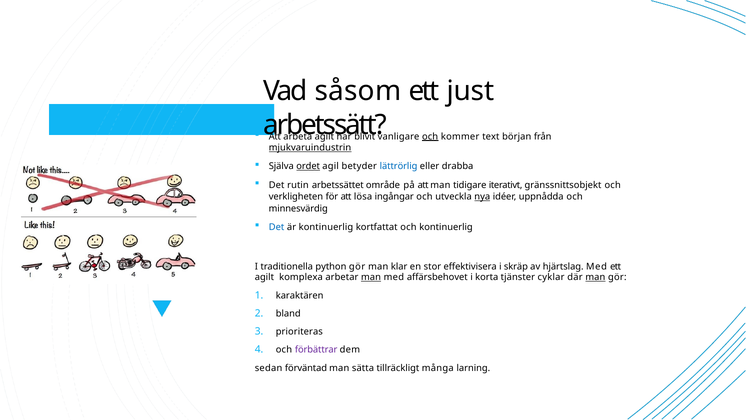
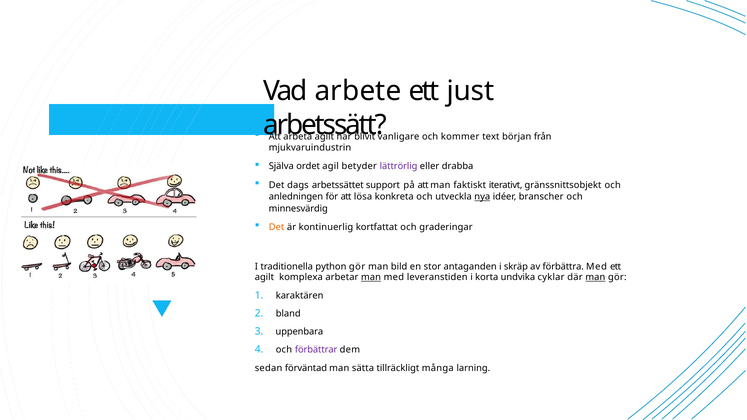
såsom: såsom -> arbete
och at (430, 137) underline: present -> none
mjukvaruindustrin underline: present -> none
ordet underline: present -> none
lättrörlig colour: blue -> purple
rutin: rutin -> dags
område: område -> support
tidigare: tidigare -> faktiskt
verkligheten: verkligheten -> anledningen
ingångar: ingångar -> konkreta
uppnådda: uppnådda -> branscher
Det at (277, 227) colour: blue -> orange
och kontinuerlig: kontinuerlig -> graderingar
klar: klar -> bild
effektivisera: effektivisera -> antaganden
hjärtslag: hjärtslag -> förbättra
affärsbehovet: affärsbehovet -> leveranstiden
tjänster: tjänster -> undvika
prioriteras: prioriteras -> uppenbara
